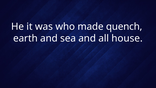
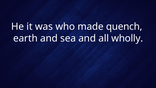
house: house -> wholly
